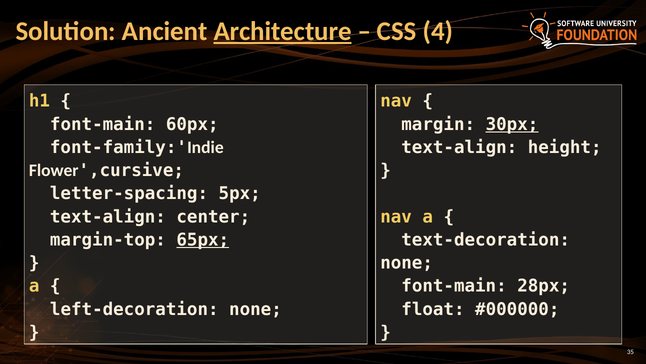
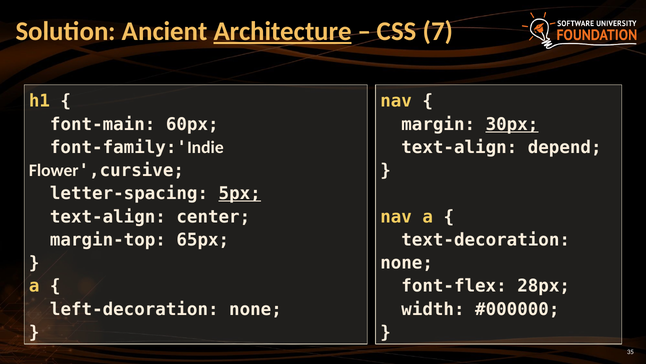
4: 4 -> 7
height: height -> depend
5px underline: none -> present
65px underline: present -> none
font-main at (454, 286): font-main -> font-flex
float: float -> width
